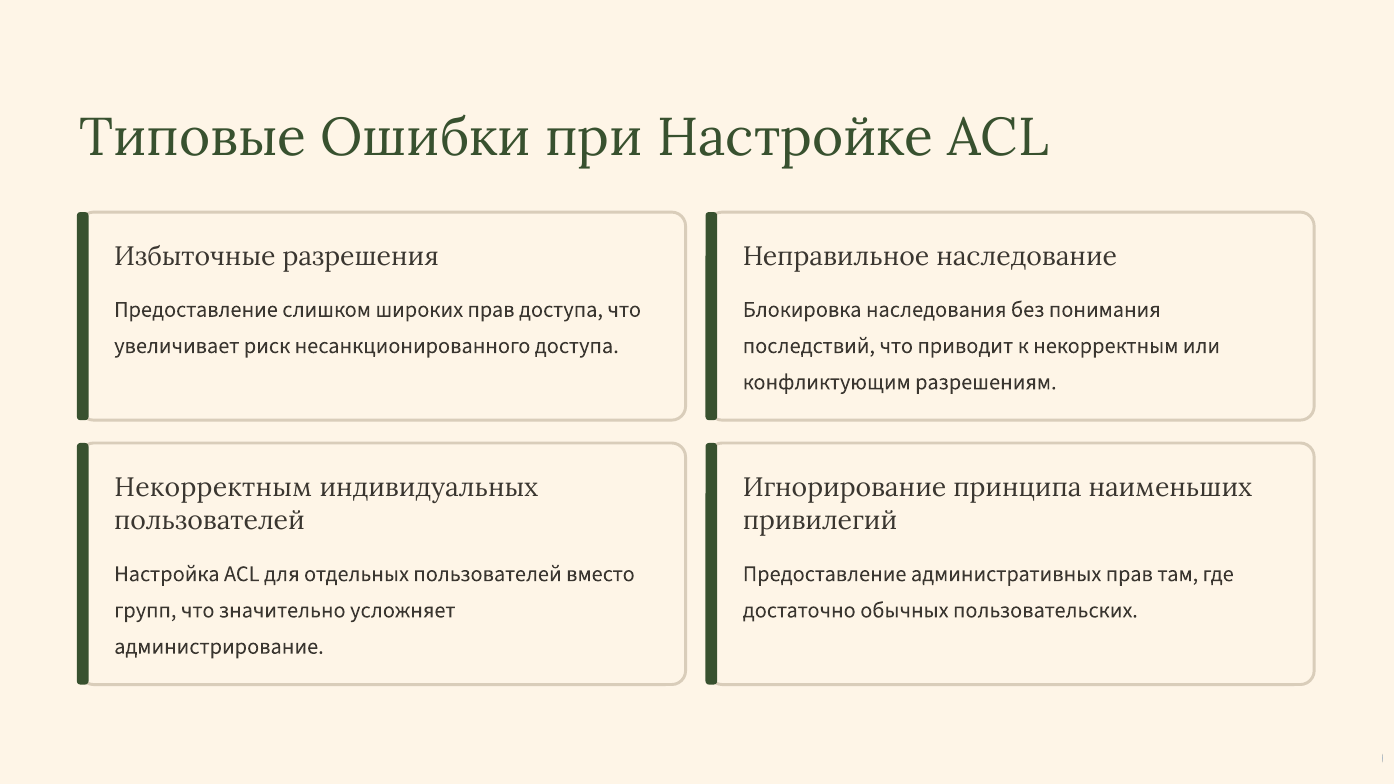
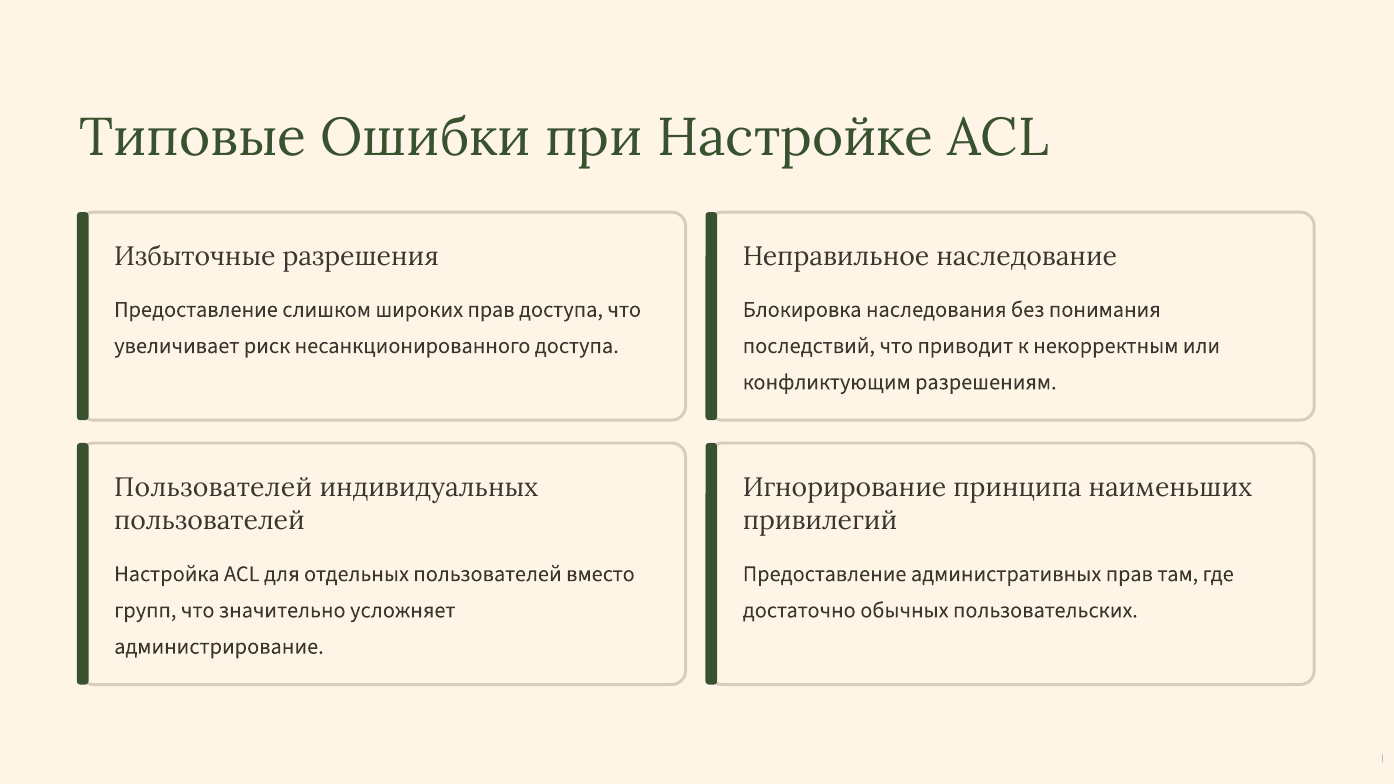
Некорректным at (213, 488): Некорректным -> Пользователей
